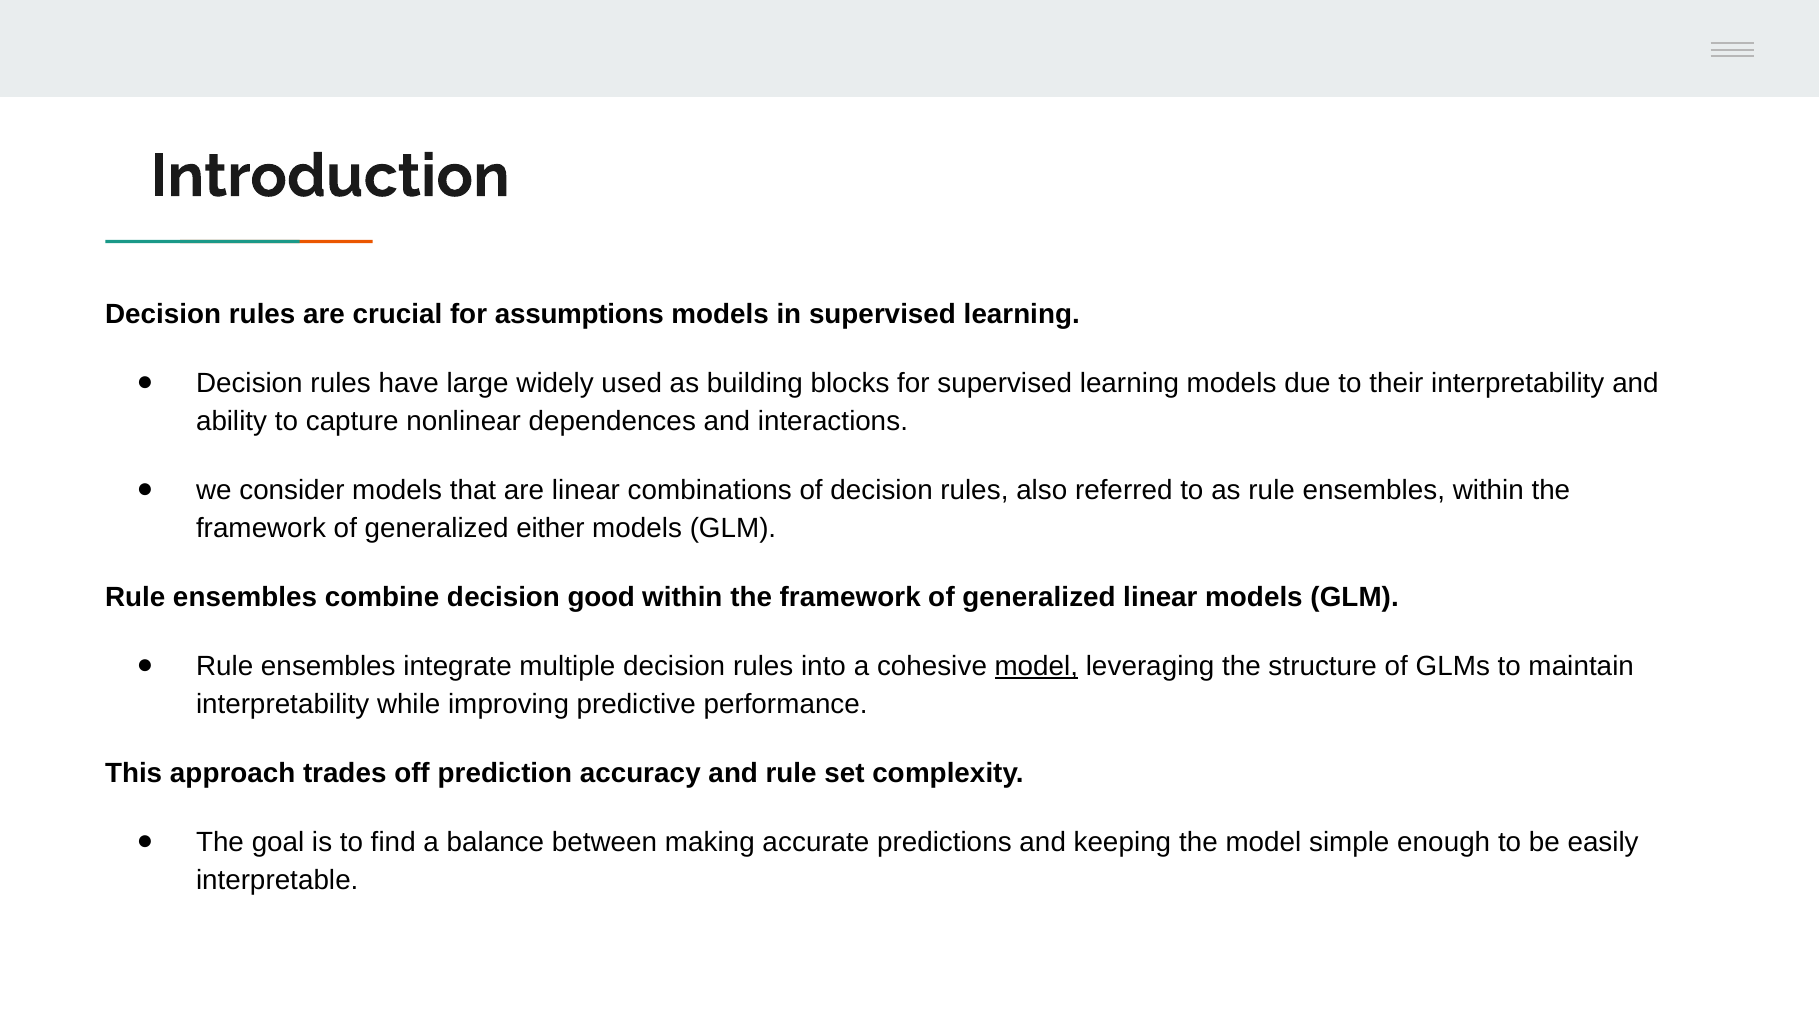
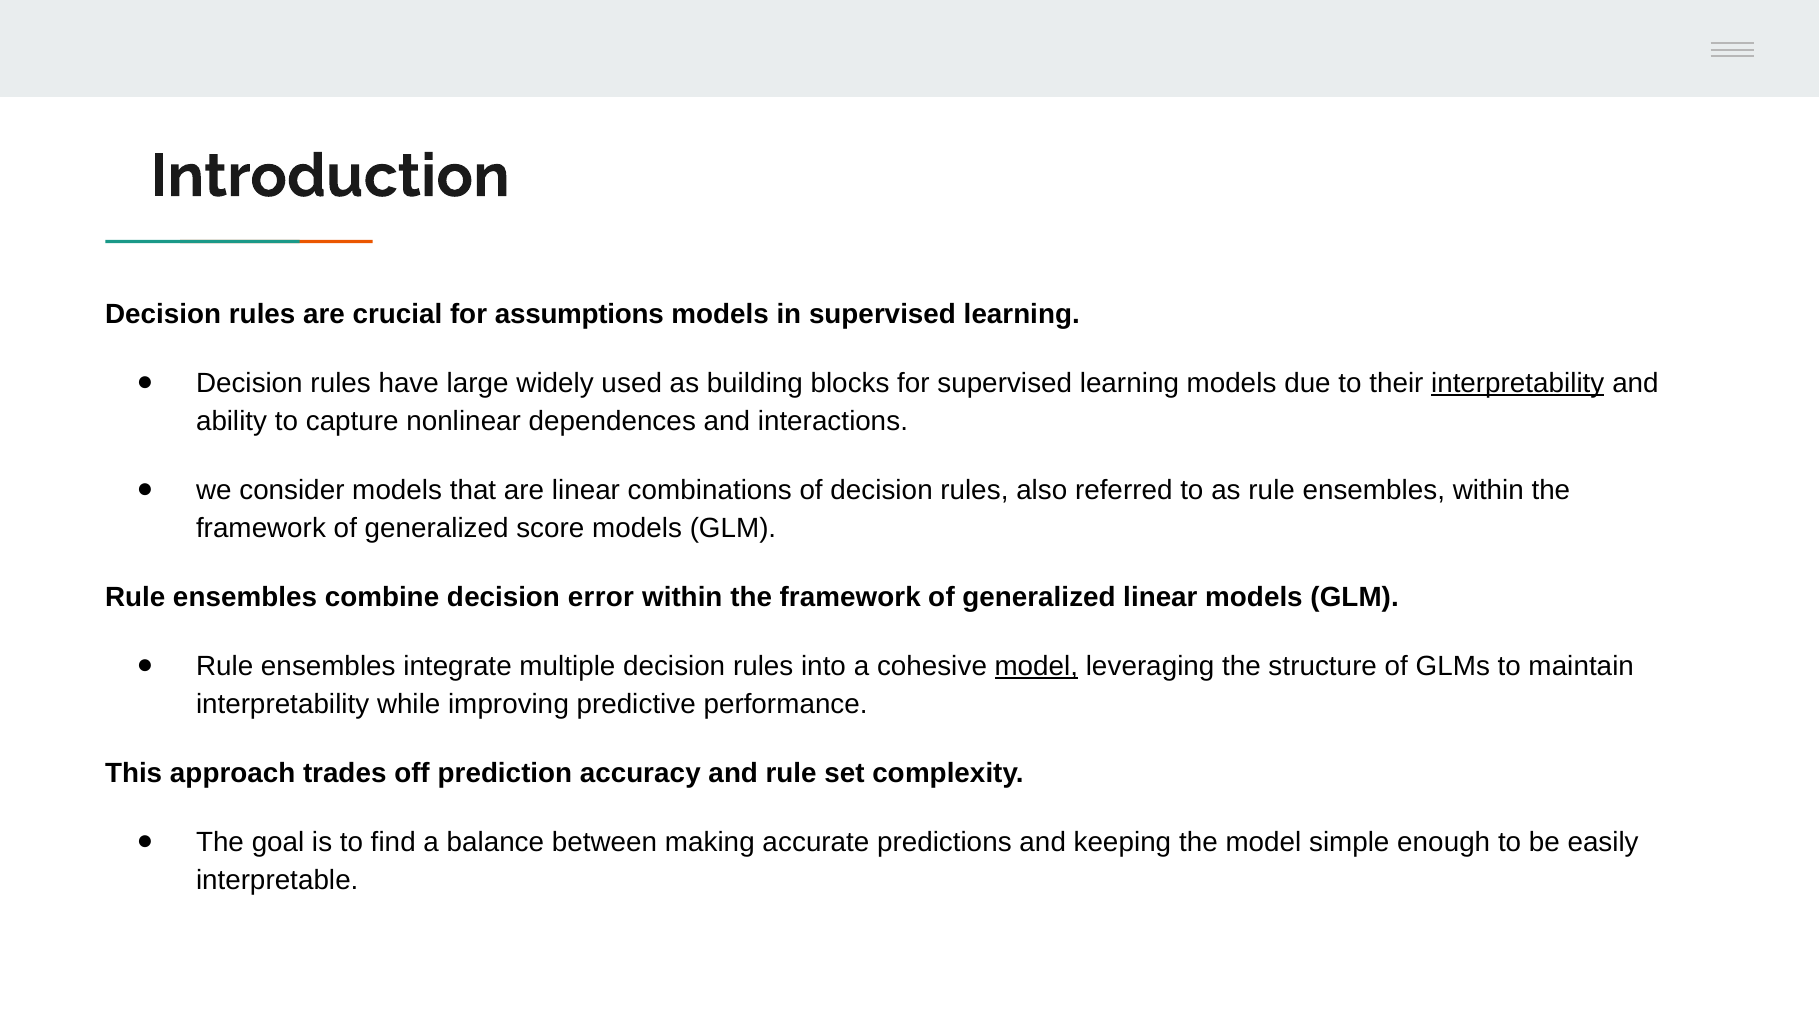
interpretability at (1518, 383) underline: none -> present
either: either -> score
good: good -> error
